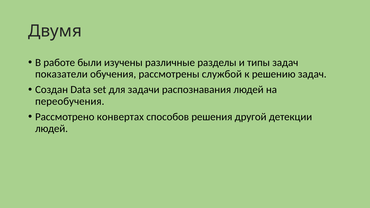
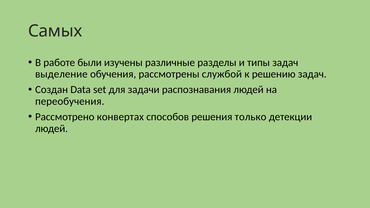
Двумя: Двумя -> Самых
показатели: показатели -> выделение
другой: другой -> только
